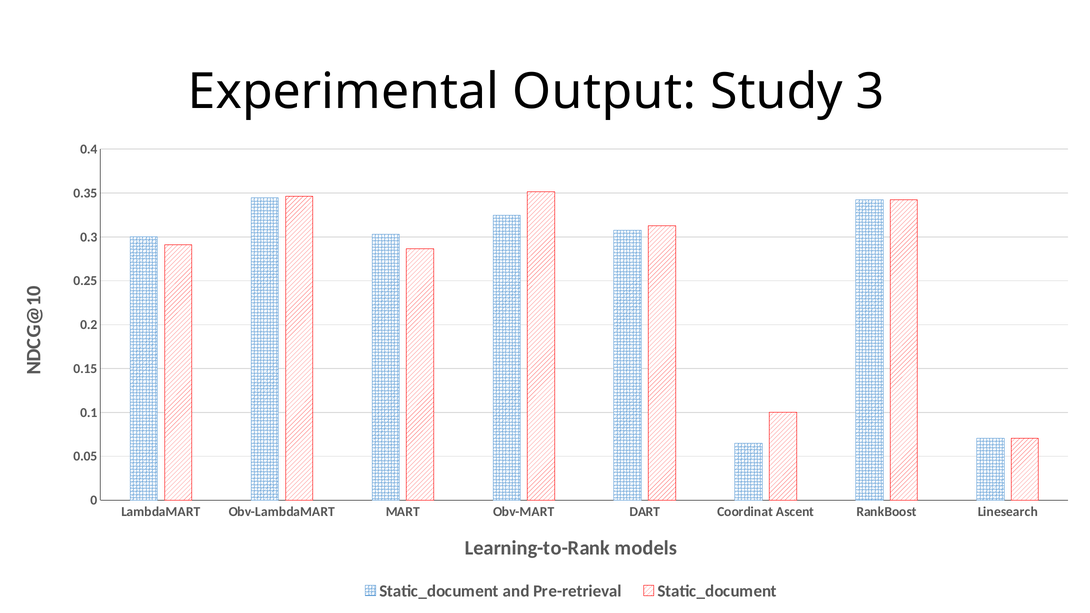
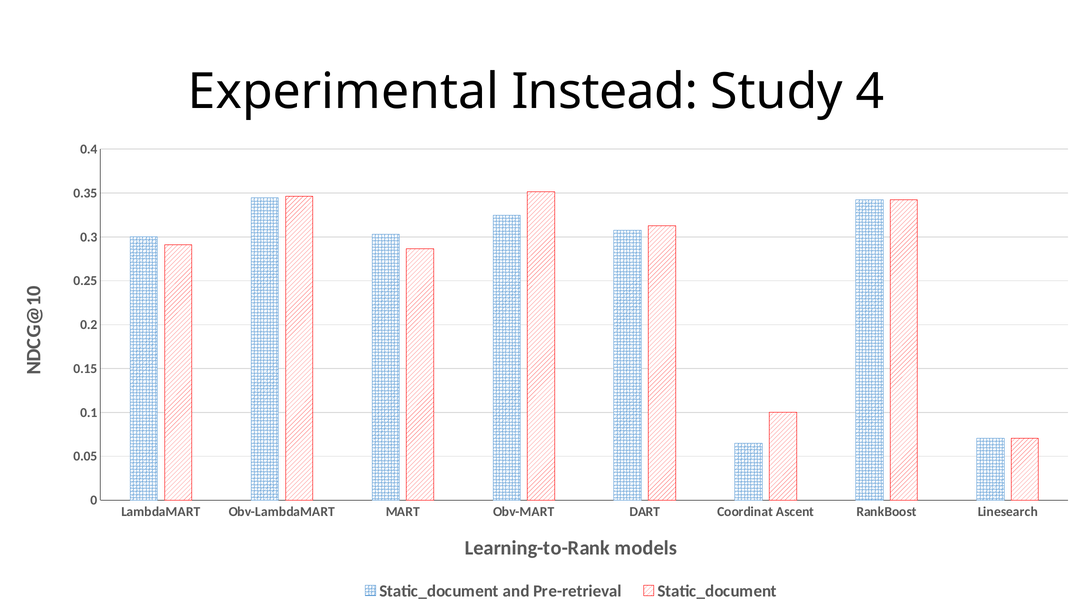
Output: Output -> Instead
3: 3 -> 4
